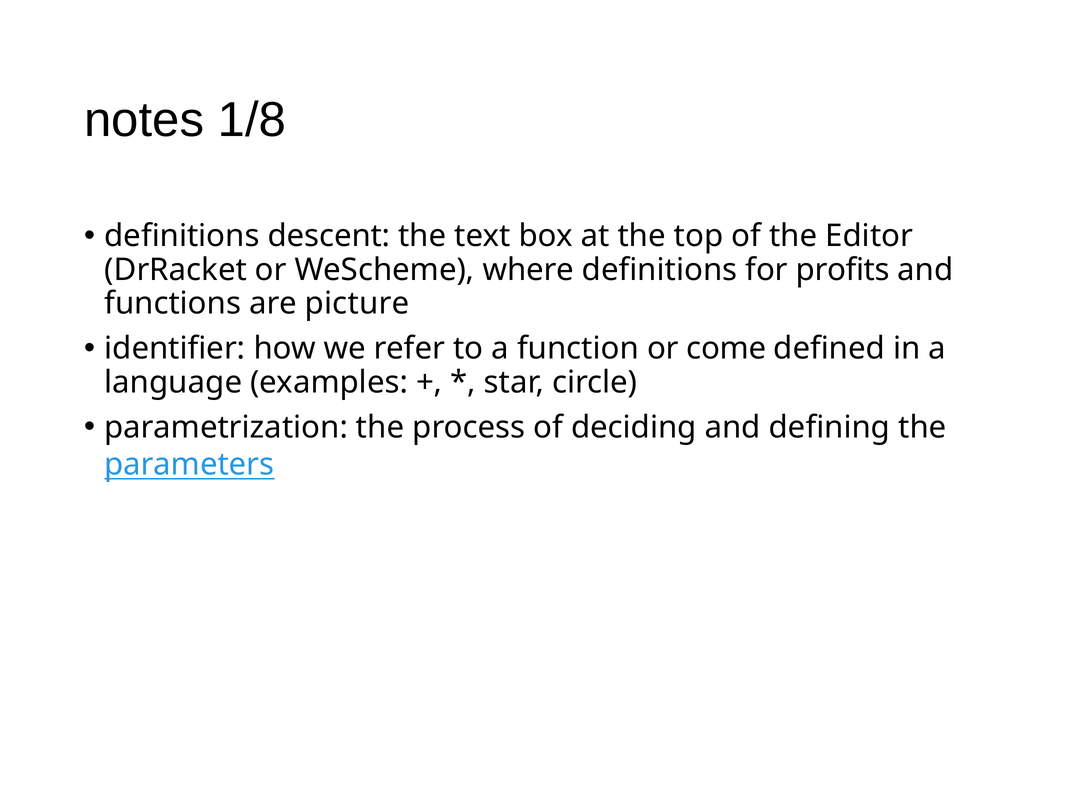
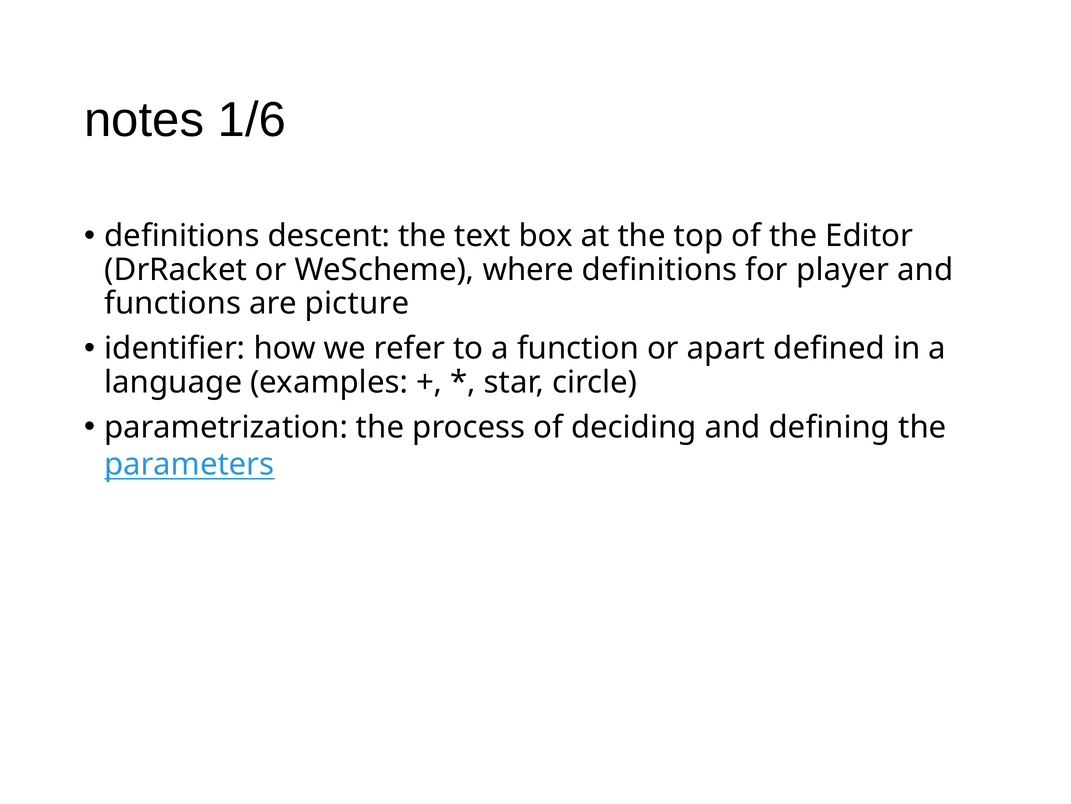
1/8: 1/8 -> 1/6
profits: profits -> player
come: come -> apart
